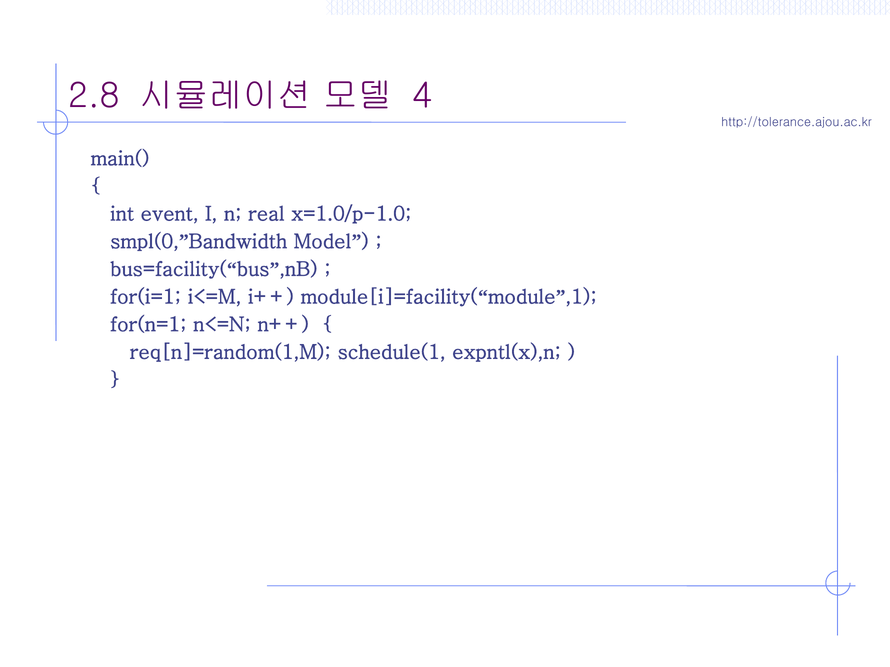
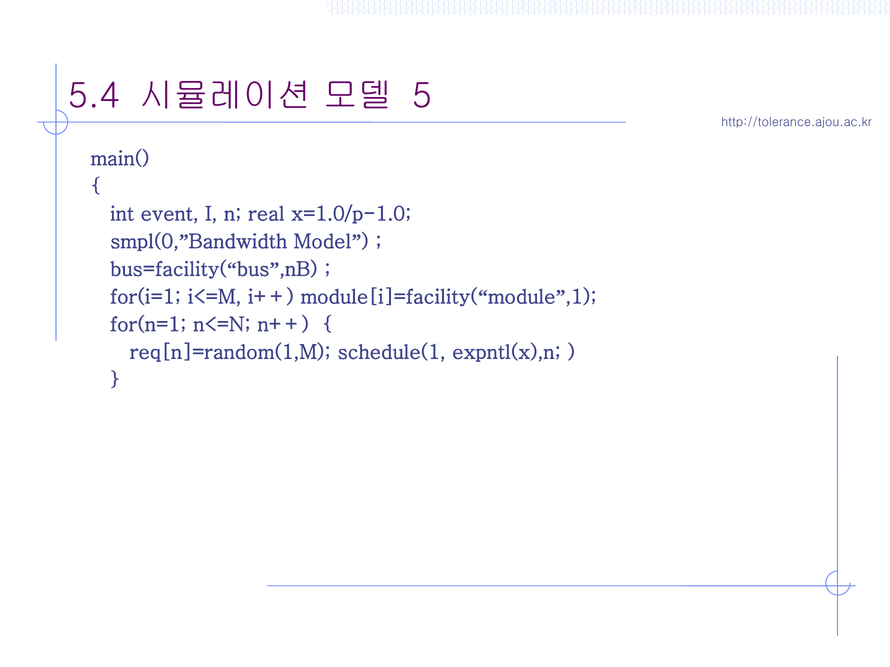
2.8: 2.8 -> 5.4
4: 4 -> 5
